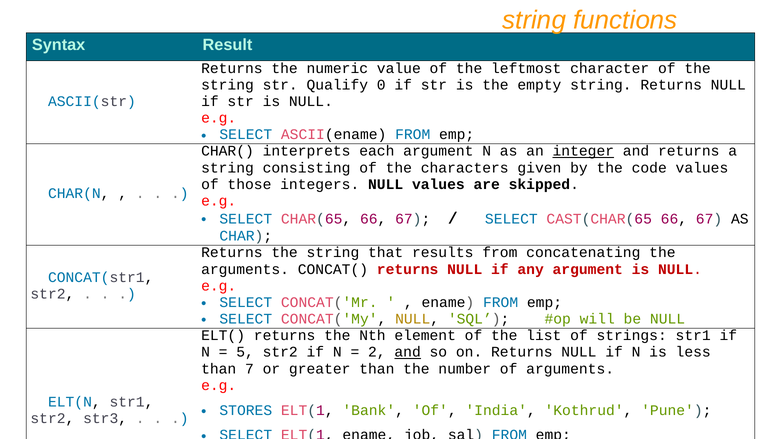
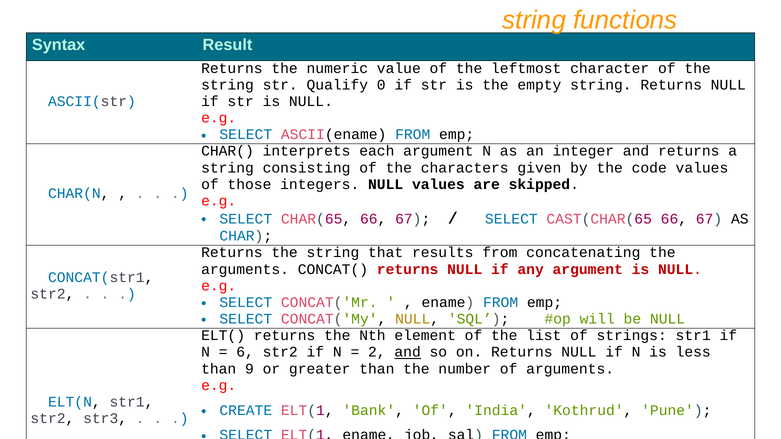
integer underline: present -> none
5: 5 -> 6
7: 7 -> 9
STORES: STORES -> CREATE
